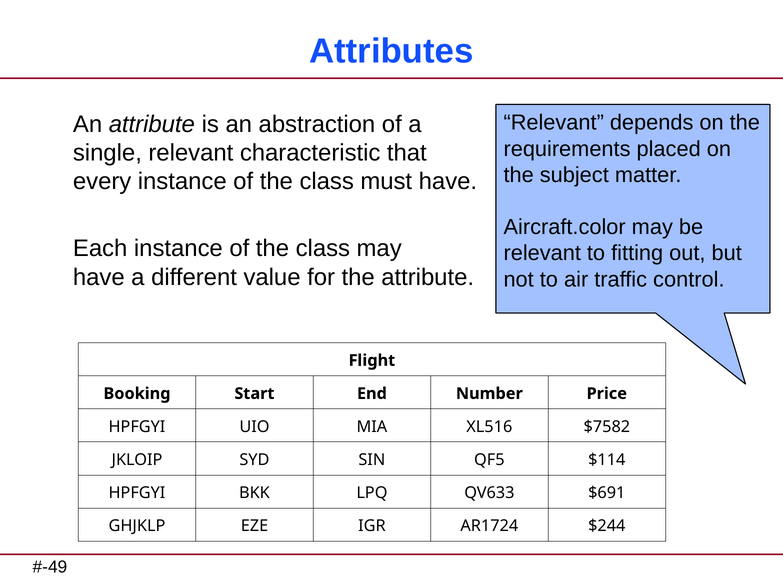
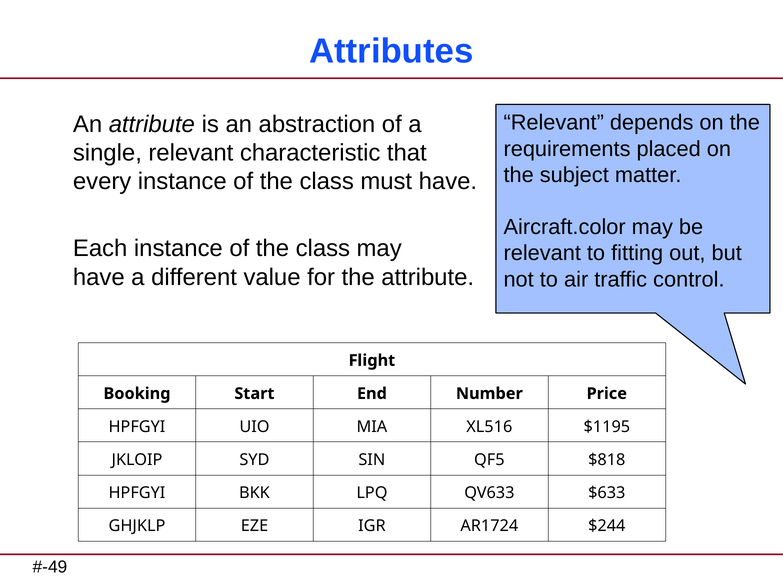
$7582: $7582 -> $1195
$114: $114 -> $818
$691: $691 -> $633
